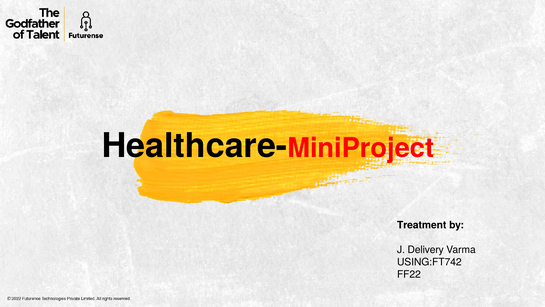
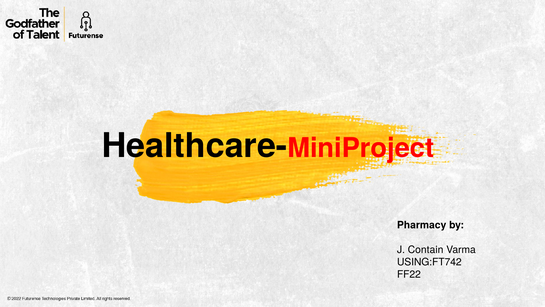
Treatment: Treatment -> Pharmacy
Delivery: Delivery -> Contain
